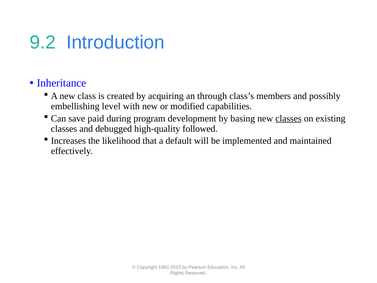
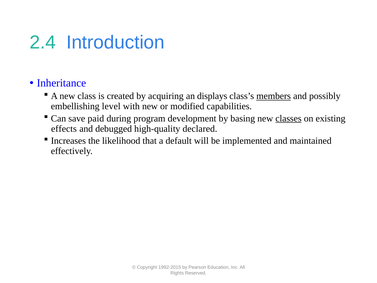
9.2: 9.2 -> 2.4
through: through -> displays
members underline: none -> present
classes at (64, 129): classes -> effects
followed: followed -> declared
